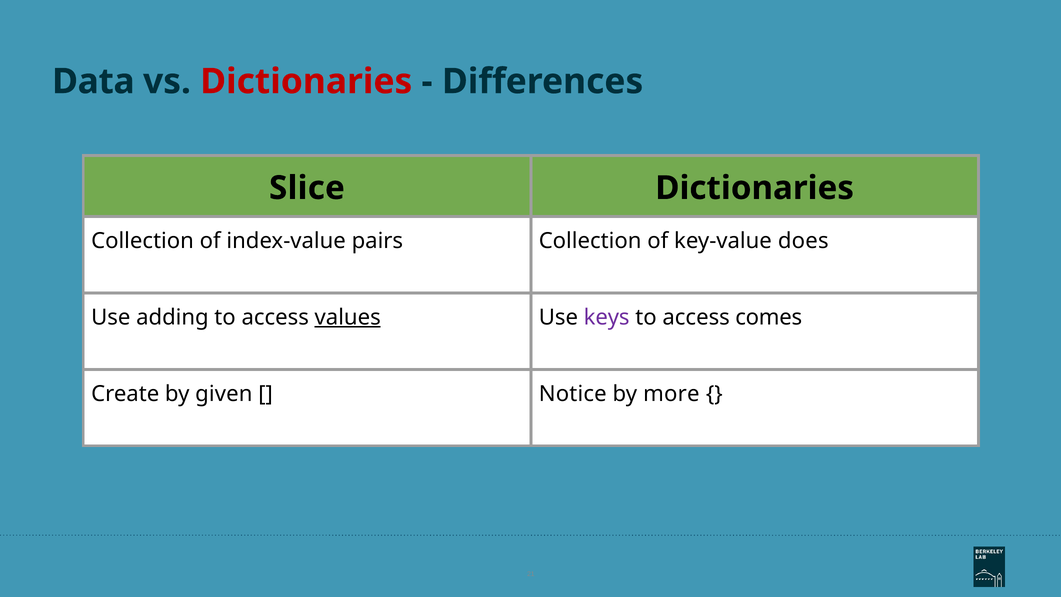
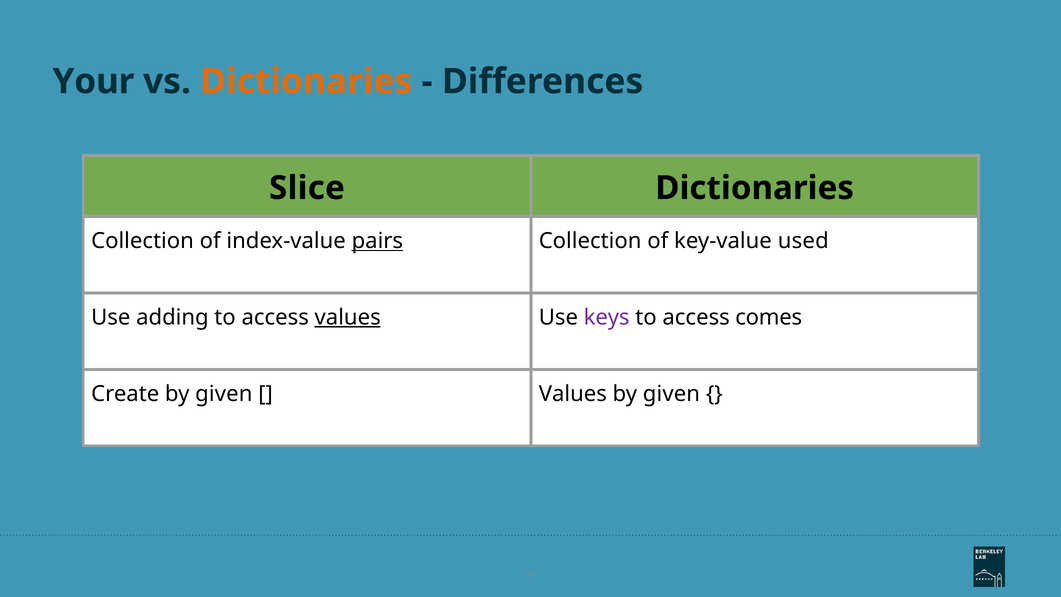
Data: Data -> Your
Dictionaries at (306, 81) colour: red -> orange
pairs underline: none -> present
does: does -> used
Notice at (573, 394): Notice -> Values
more at (671, 394): more -> given
